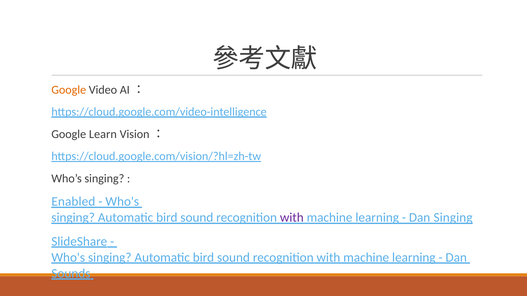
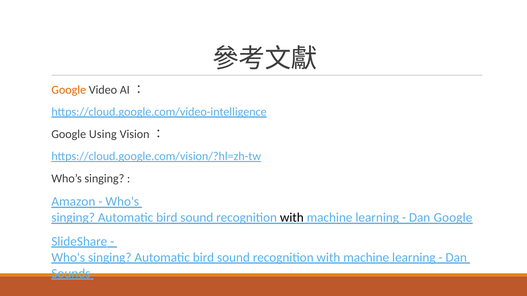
Learn: Learn -> Using
Enabled: Enabled -> Amazon
with at (292, 218) colour: purple -> black
Dan Singing: Singing -> Google
